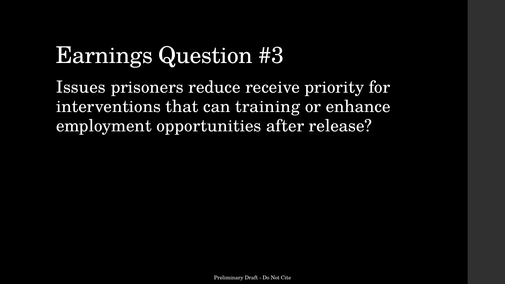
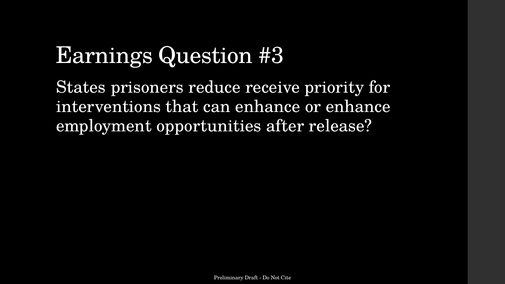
Issues: Issues -> States
can training: training -> enhance
